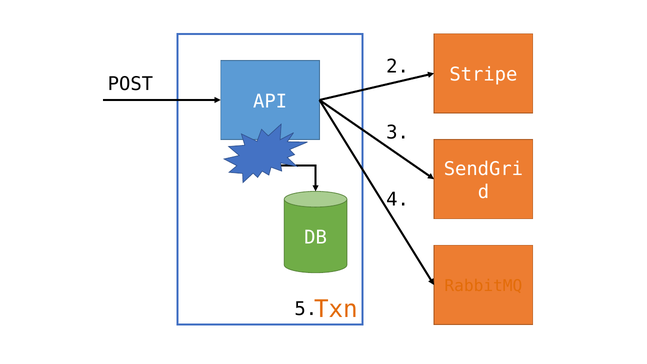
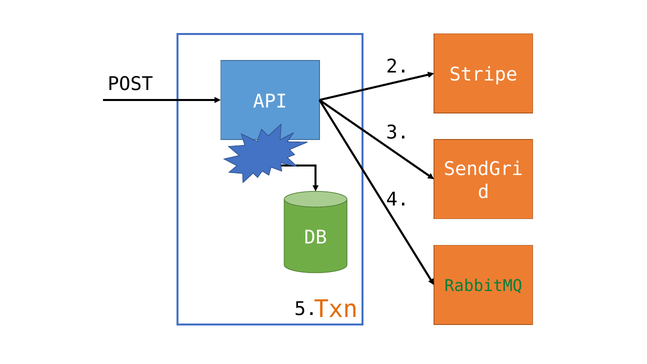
RabbitMQ colour: orange -> green
